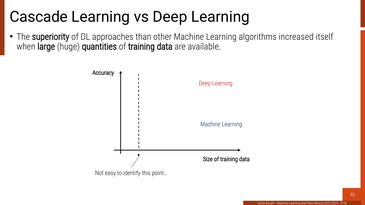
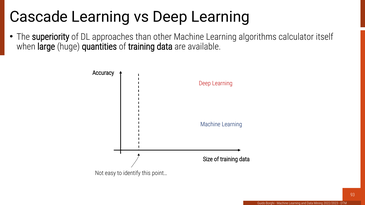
increased: increased -> calculator
